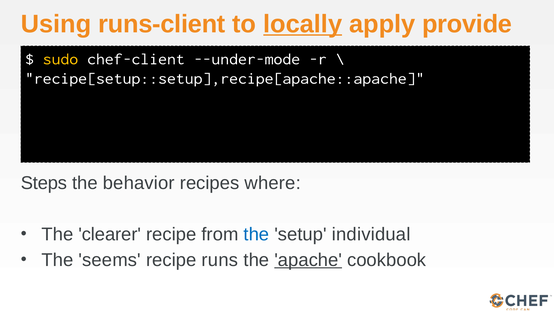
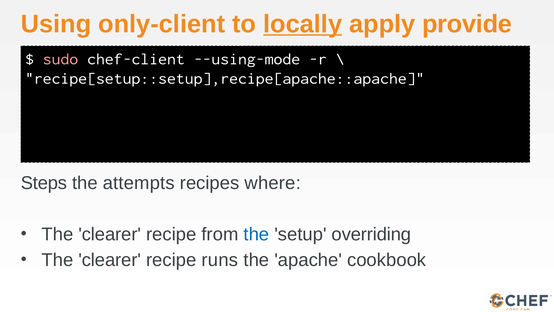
runs-client: runs-client -> only-client
sudo colour: yellow -> pink
--under-mode: --under-mode -> --using-mode
behavior: behavior -> attempts
individual: individual -> overriding
seems at (110, 260): seems -> clearer
apache underline: present -> none
